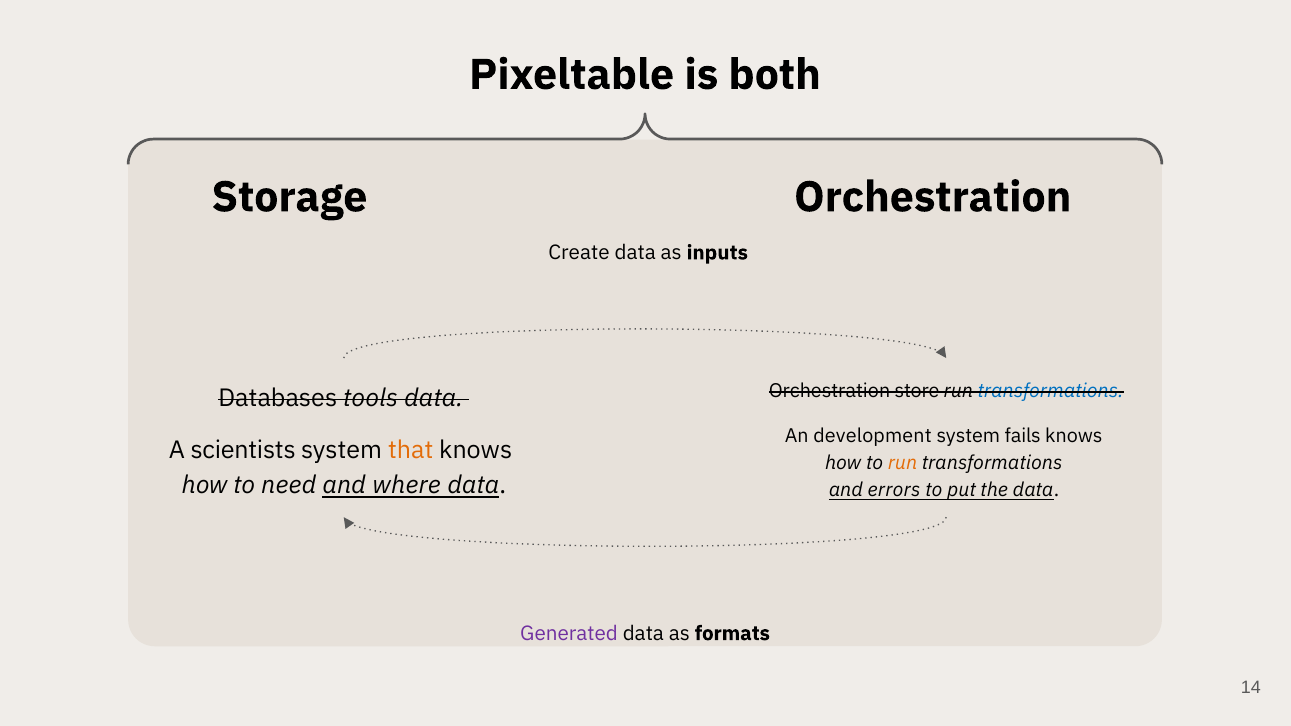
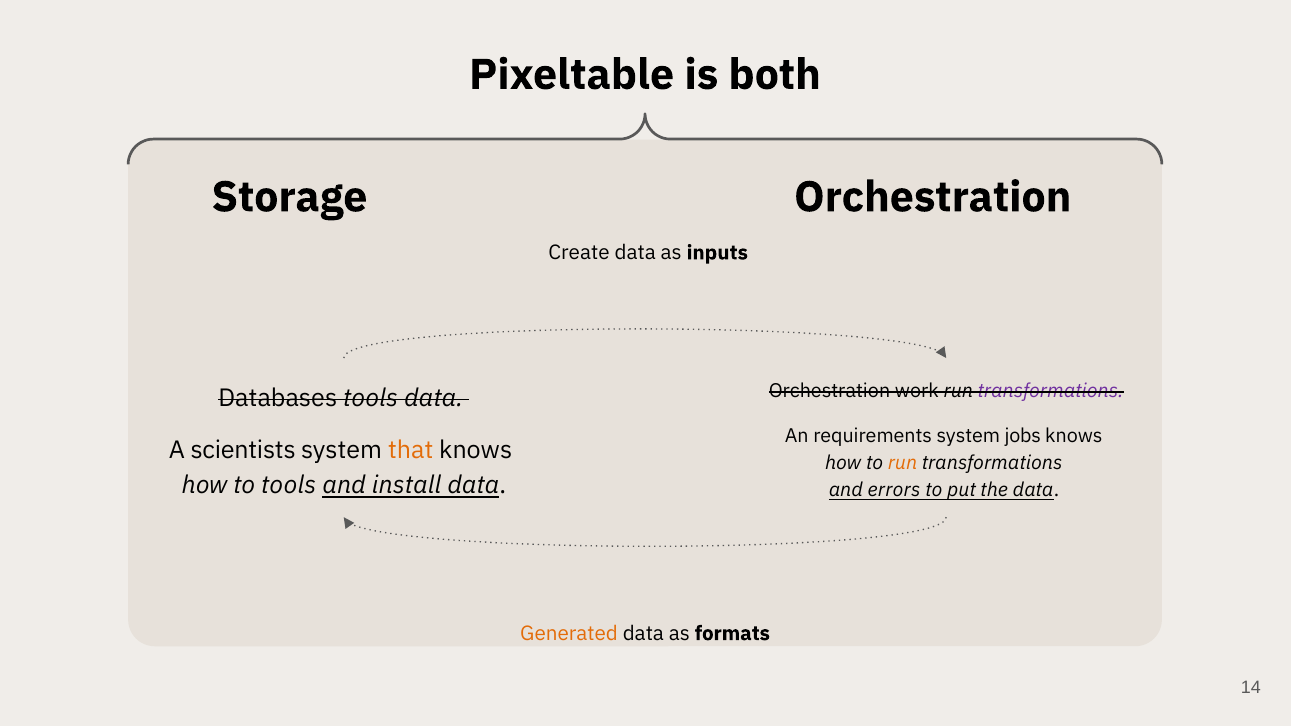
store: store -> work
transformations at (1051, 391) colour: blue -> purple
development: development -> requirements
fails: fails -> jobs
to need: need -> tools
where: where -> install
Generated colour: purple -> orange
